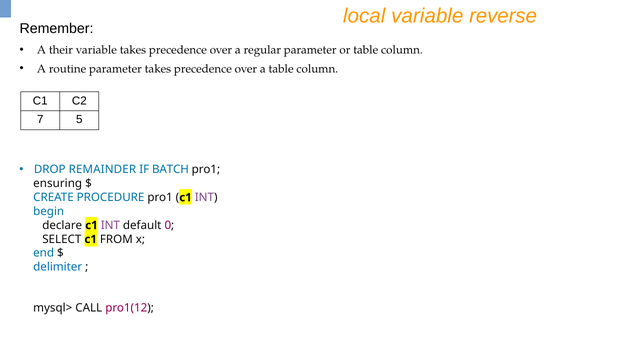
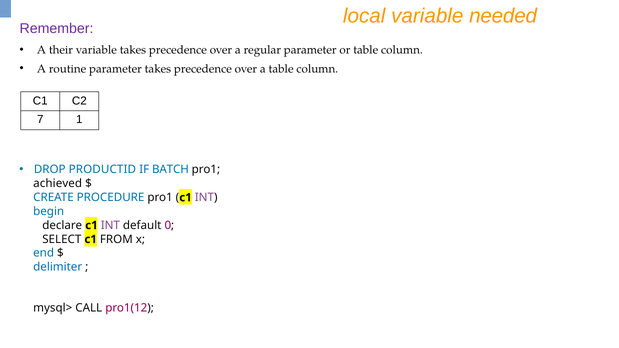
reverse: reverse -> needed
Remember colour: black -> purple
5: 5 -> 1
REMAINDER: REMAINDER -> PRODUCTID
ensuring: ensuring -> achieved
